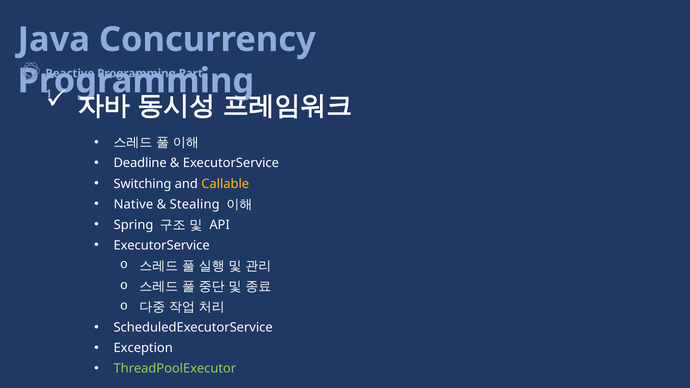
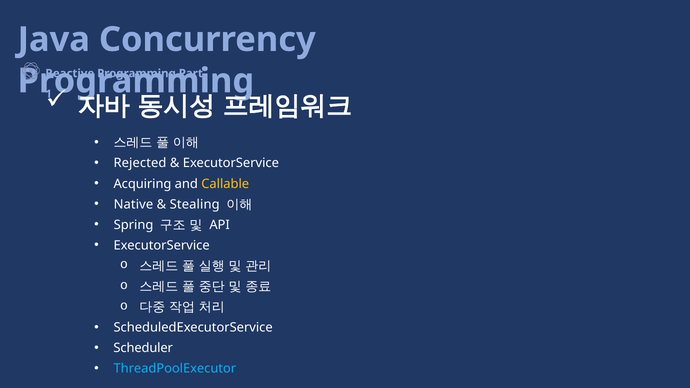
Deadline: Deadline -> Rejected
Switching: Switching -> Acquiring
Exception: Exception -> Scheduler
ThreadPoolExecutor colour: light green -> light blue
